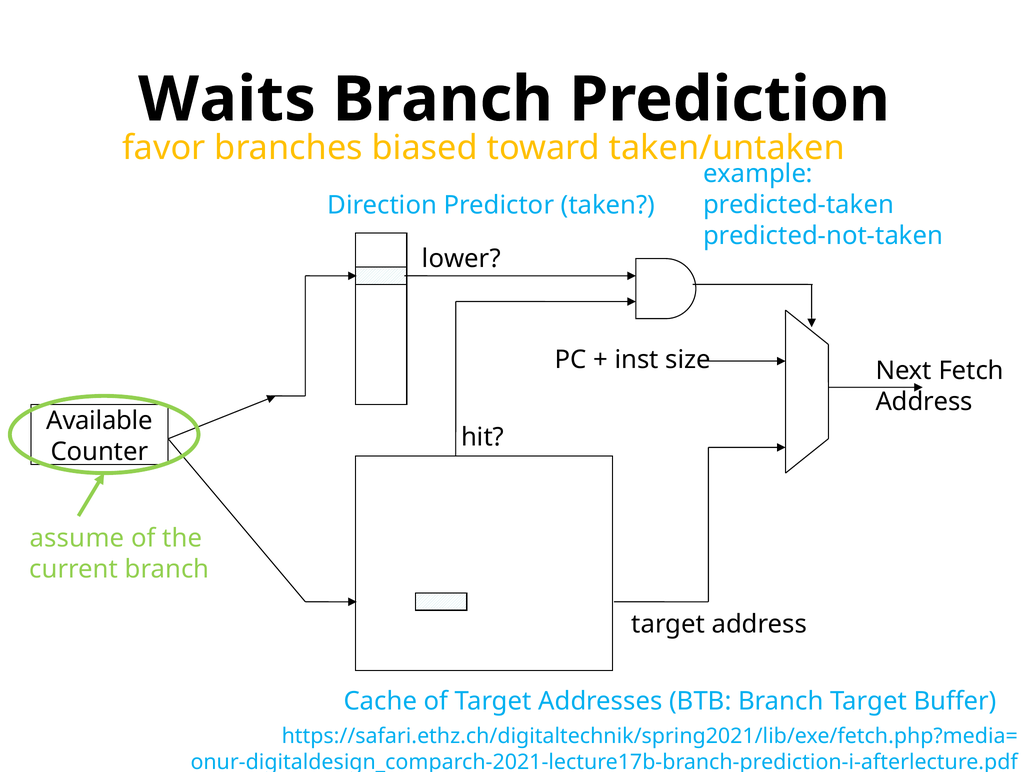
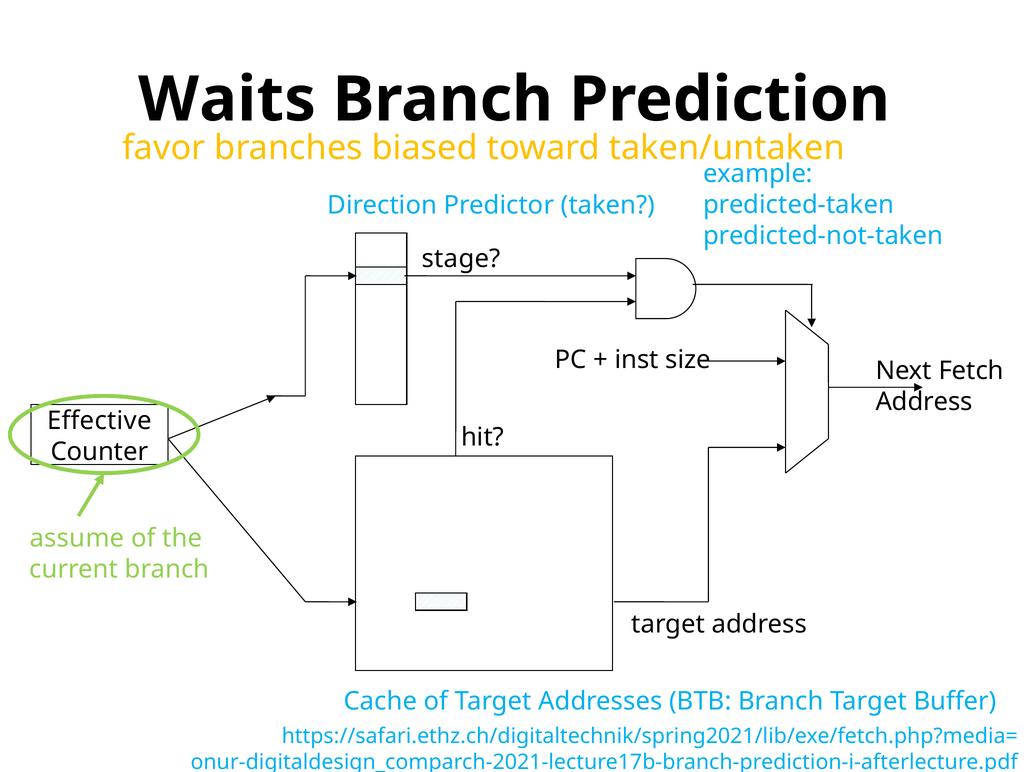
lower: lower -> stage
Available: Available -> Effective
